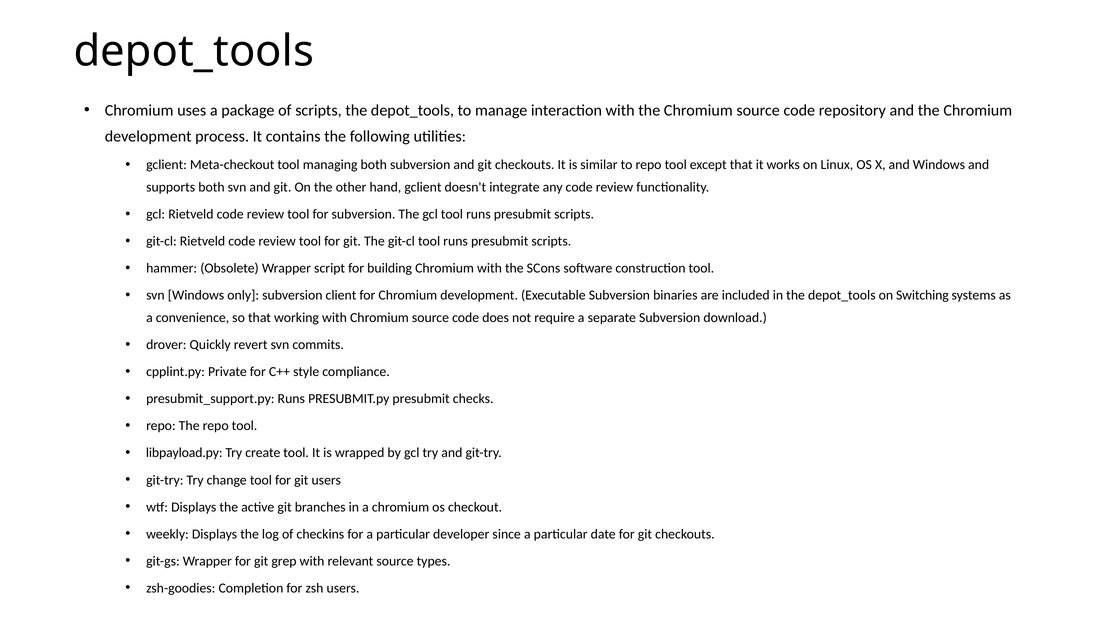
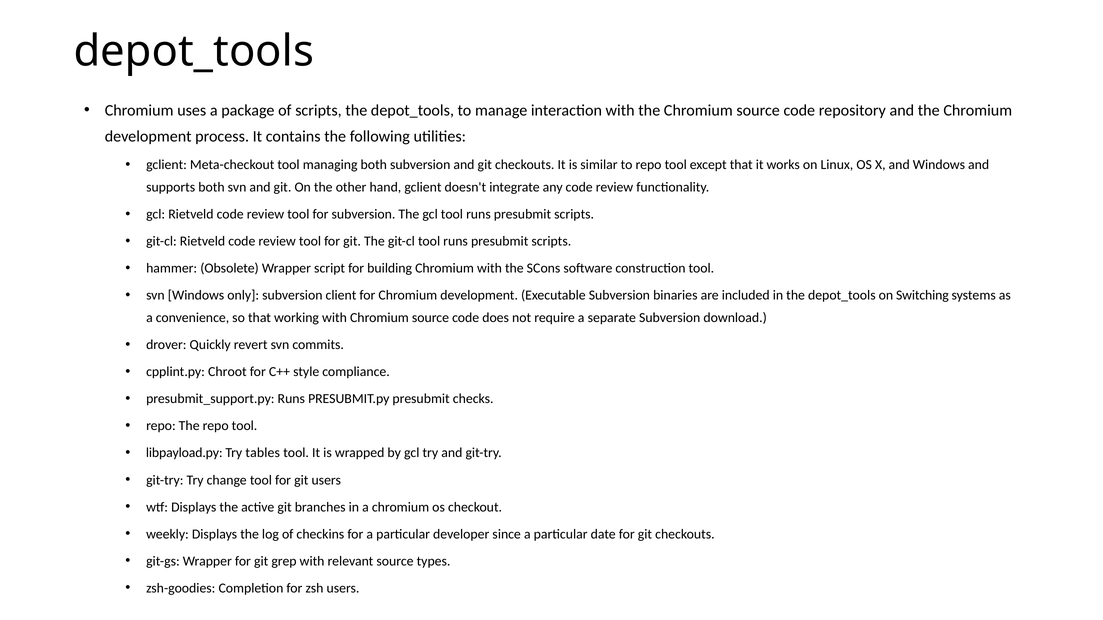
Private: Private -> Chroot
create: create -> tables
